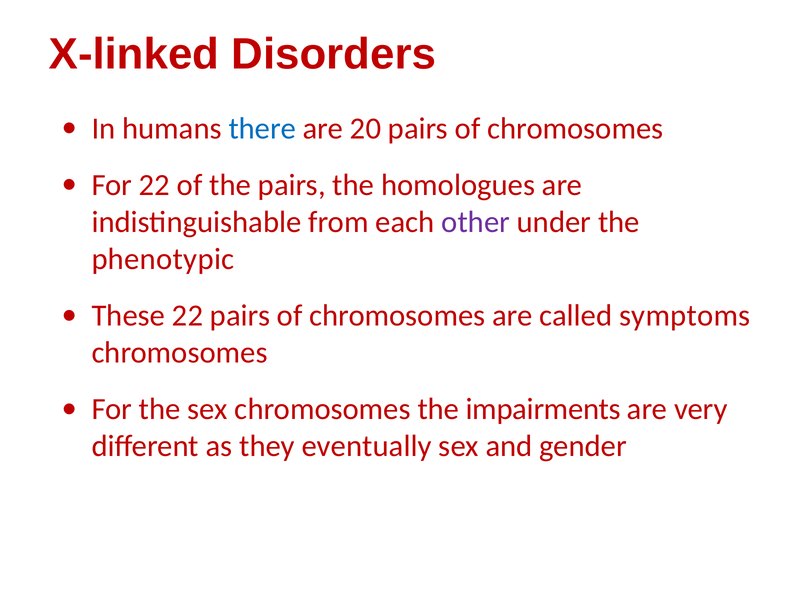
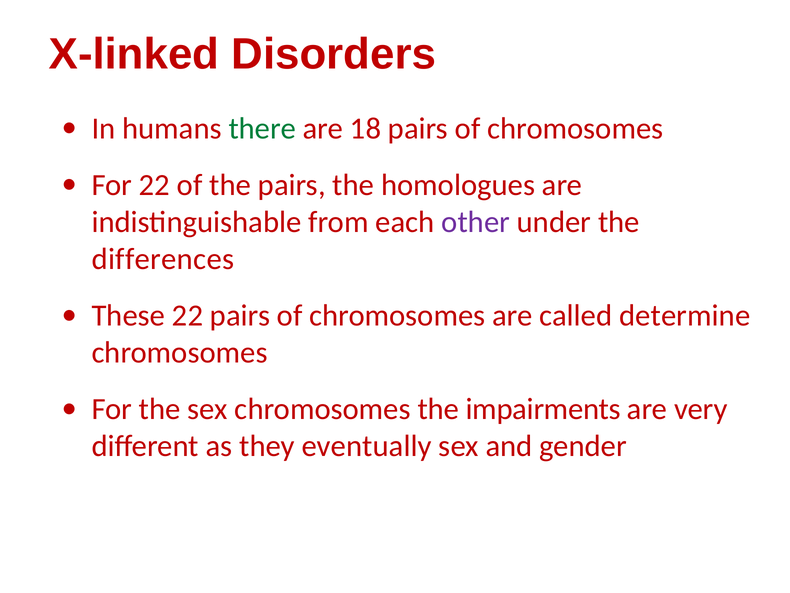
there colour: blue -> green
20: 20 -> 18
phenotypic: phenotypic -> differences
symptoms: symptoms -> determine
